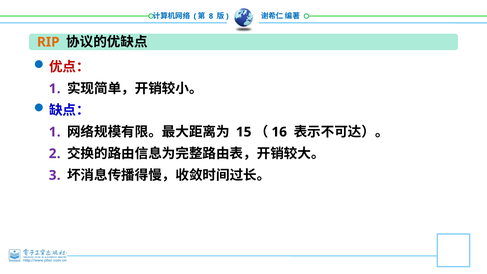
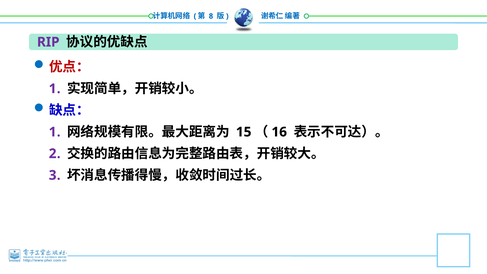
RIP colour: orange -> purple
